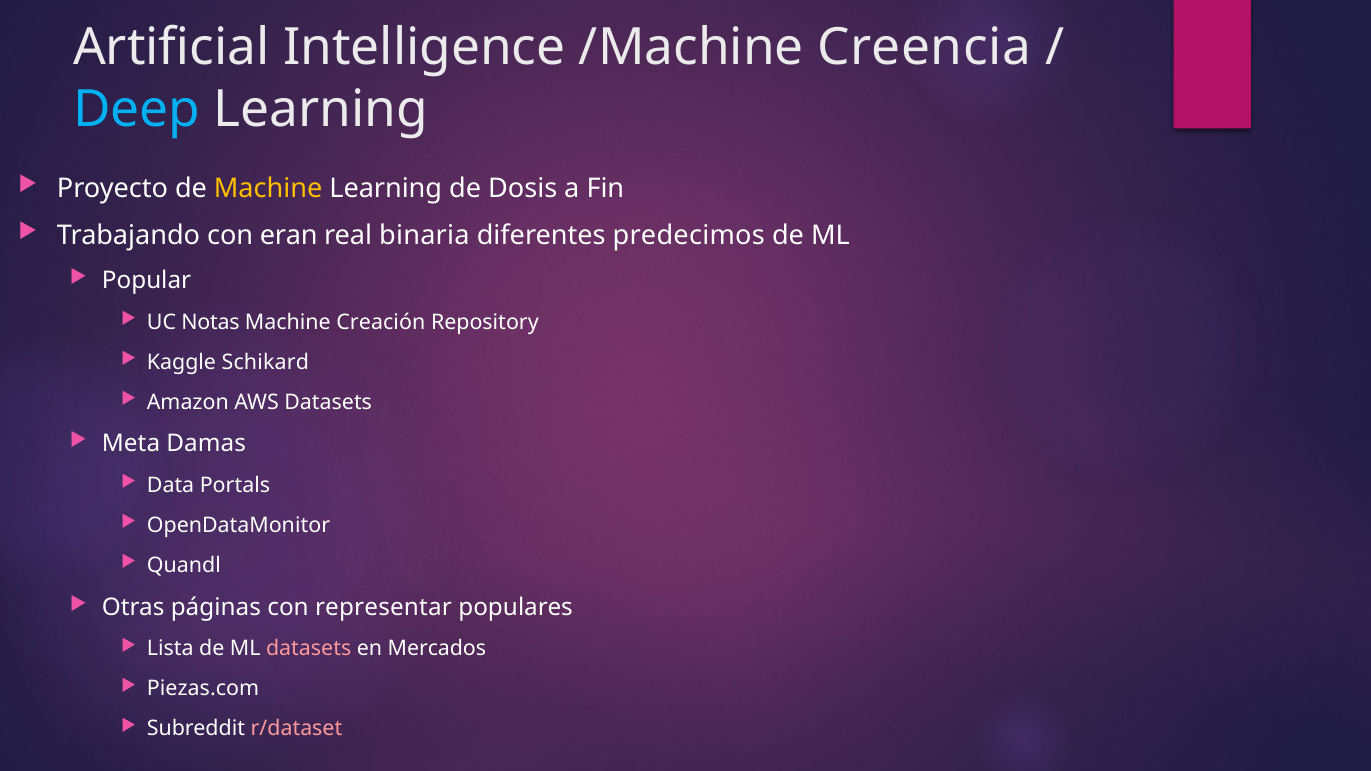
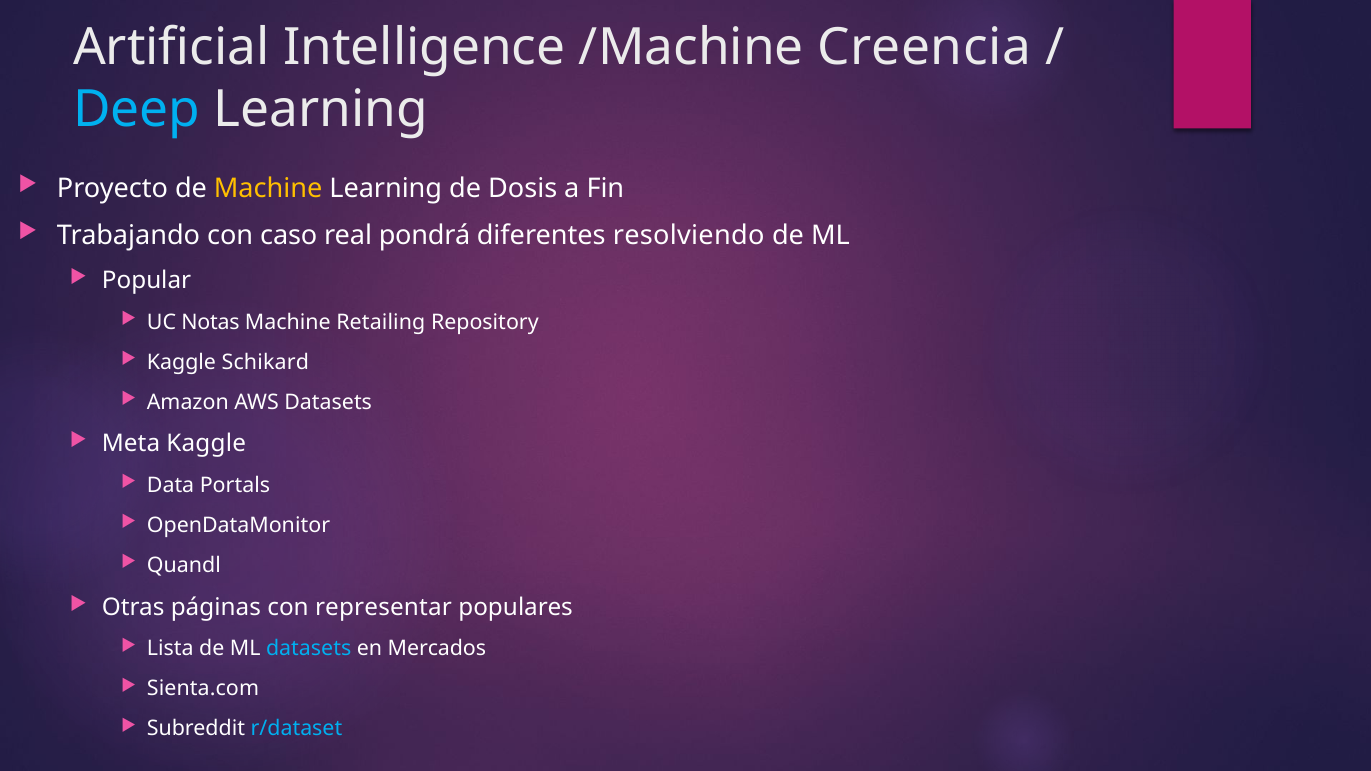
eran: eran -> caso
binaria: binaria -> pondrá
predecimos: predecimos -> resolviendo
Creación: Creación -> Retailing
Meta Damas: Damas -> Kaggle
datasets at (309, 649) colour: pink -> light blue
Piezas.com: Piezas.com -> Sienta.com
r/dataset colour: pink -> light blue
